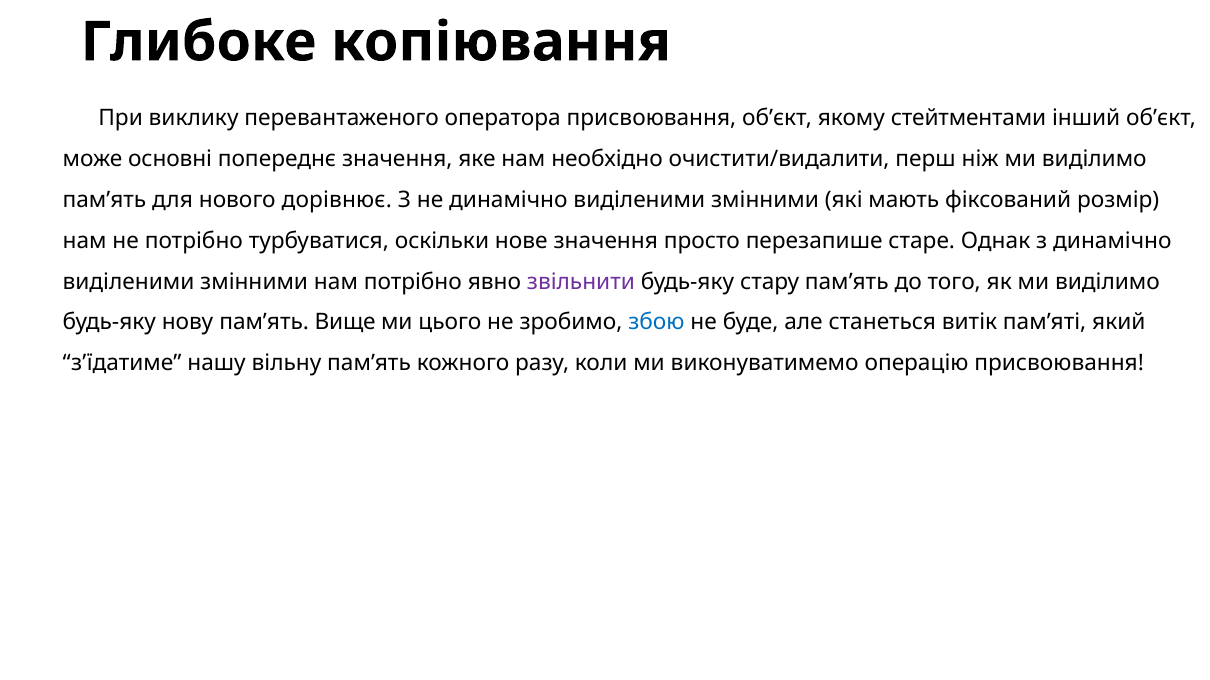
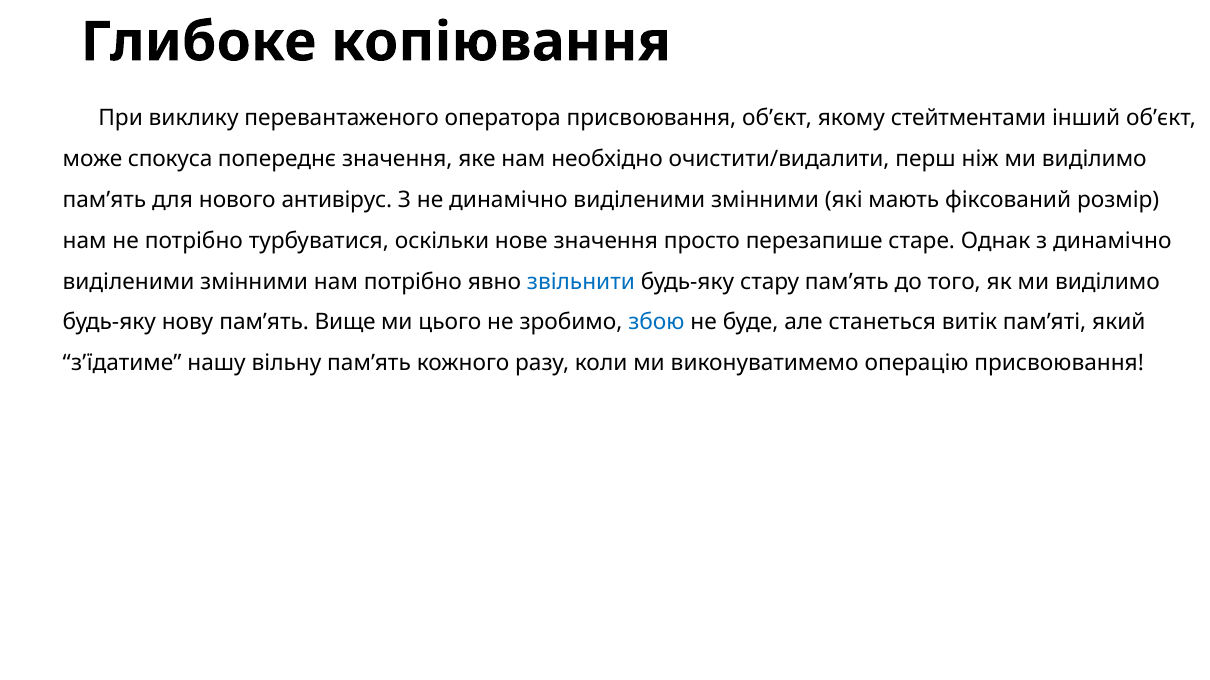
основні: основні -> спокуса
дорівнює: дорівнює -> антивірус
звільнити colour: purple -> blue
